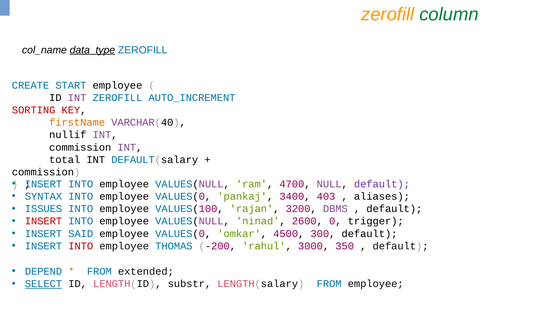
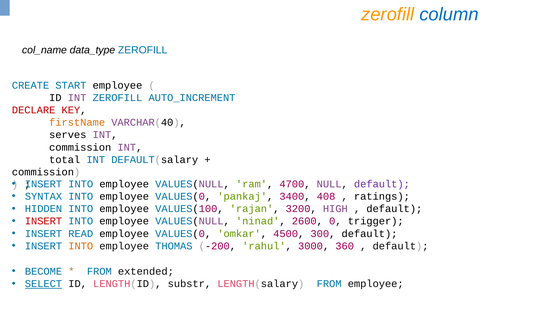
column colour: green -> blue
data_type underline: present -> none
SORTING: SORTING -> DECLARE
nullif: nullif -> serves
INT at (96, 160) colour: black -> blue
403: 403 -> 408
aliases: aliases -> ratings
ISSUES: ISSUES -> HIDDEN
DBMS: DBMS -> HIGH
SAID: SAID -> READ
INTO at (81, 246) colour: red -> orange
350: 350 -> 360
DEPEND: DEPEND -> BECOME
